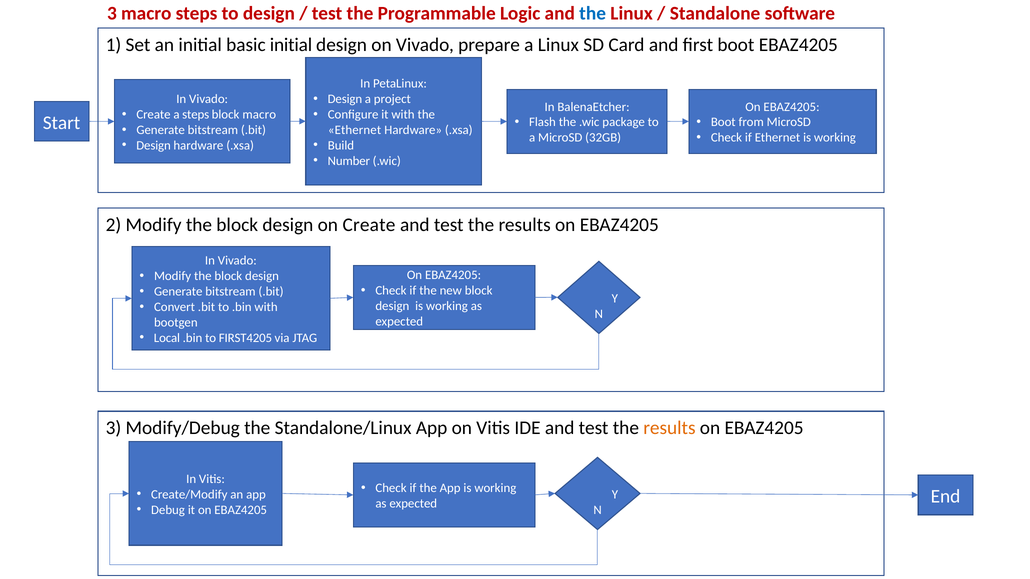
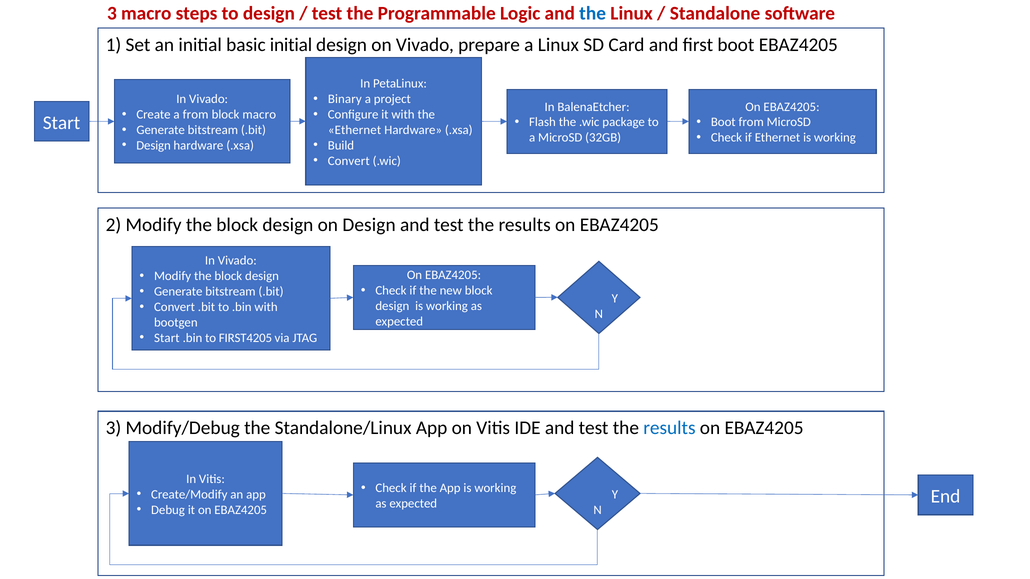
Design at (345, 99): Design -> Binary
a steps: steps -> from
Number at (349, 161): Number -> Convert
on Create: Create -> Design
Local at (167, 338): Local -> Start
results at (669, 428) colour: orange -> blue
